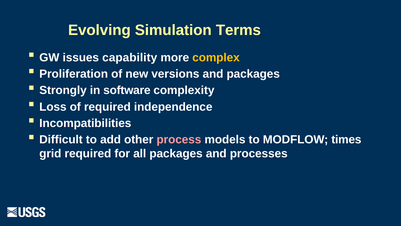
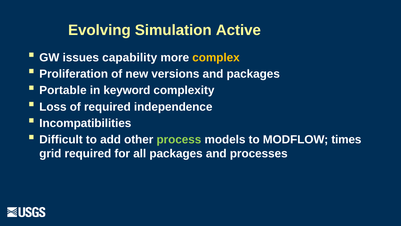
Terms: Terms -> Active
Strongly: Strongly -> Portable
software: software -> keyword
process colour: pink -> light green
